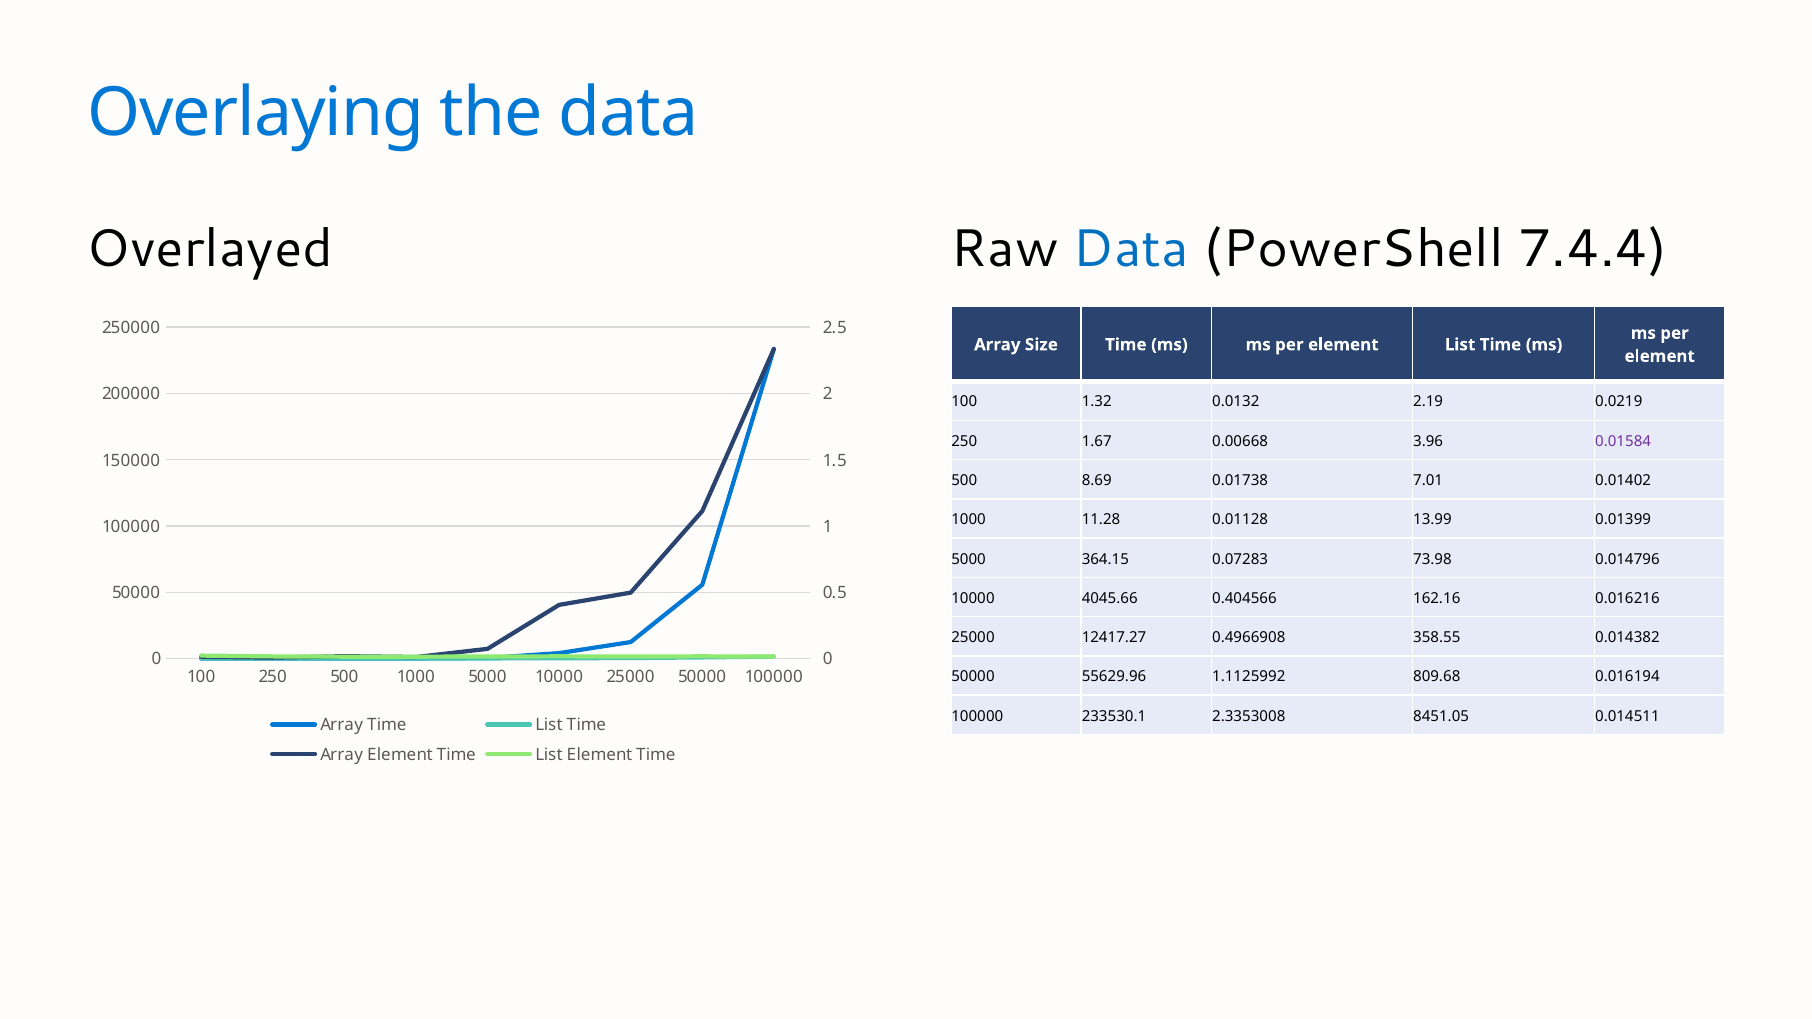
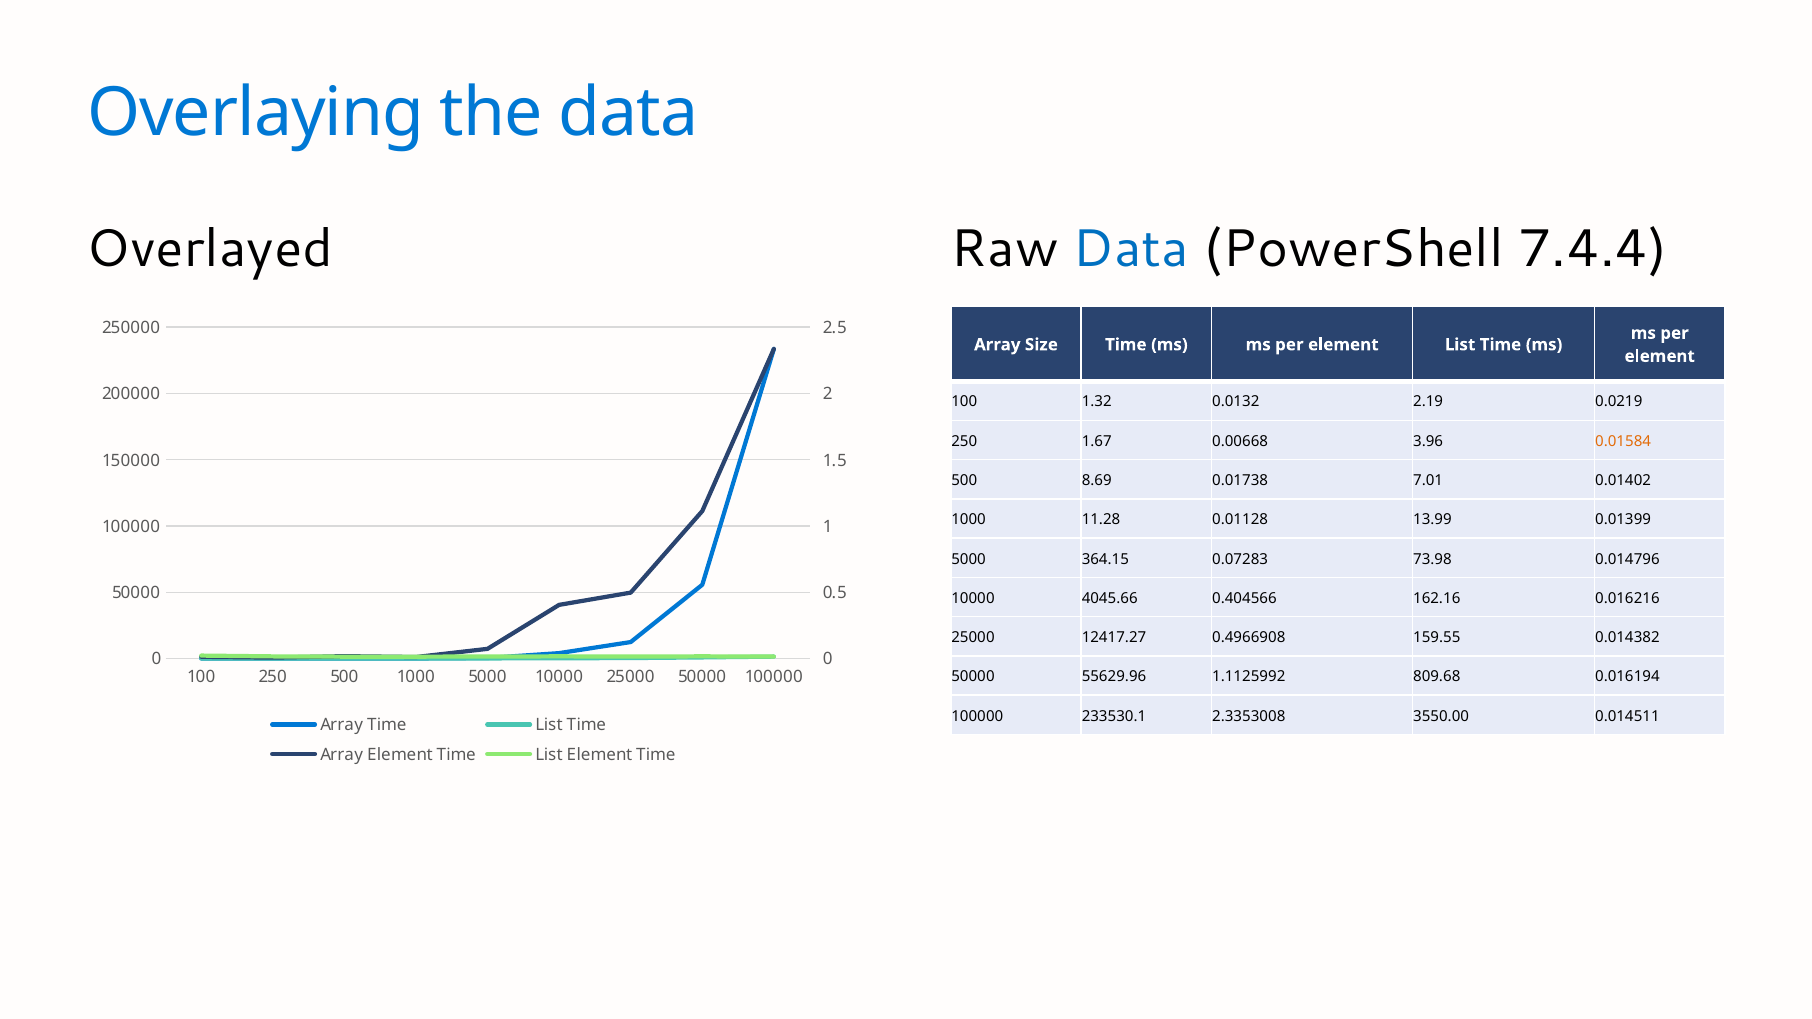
0.01584 colour: purple -> orange
358.55: 358.55 -> 159.55
8451.05: 8451.05 -> 3550.00
